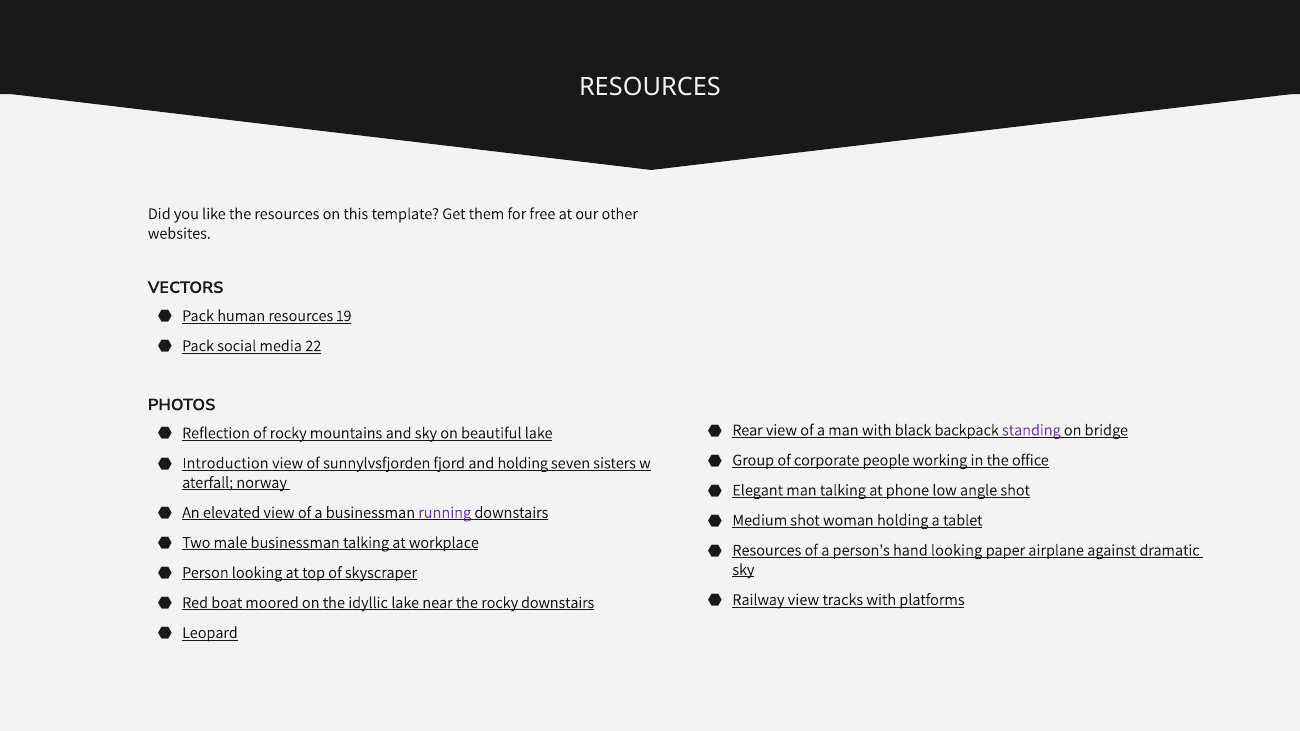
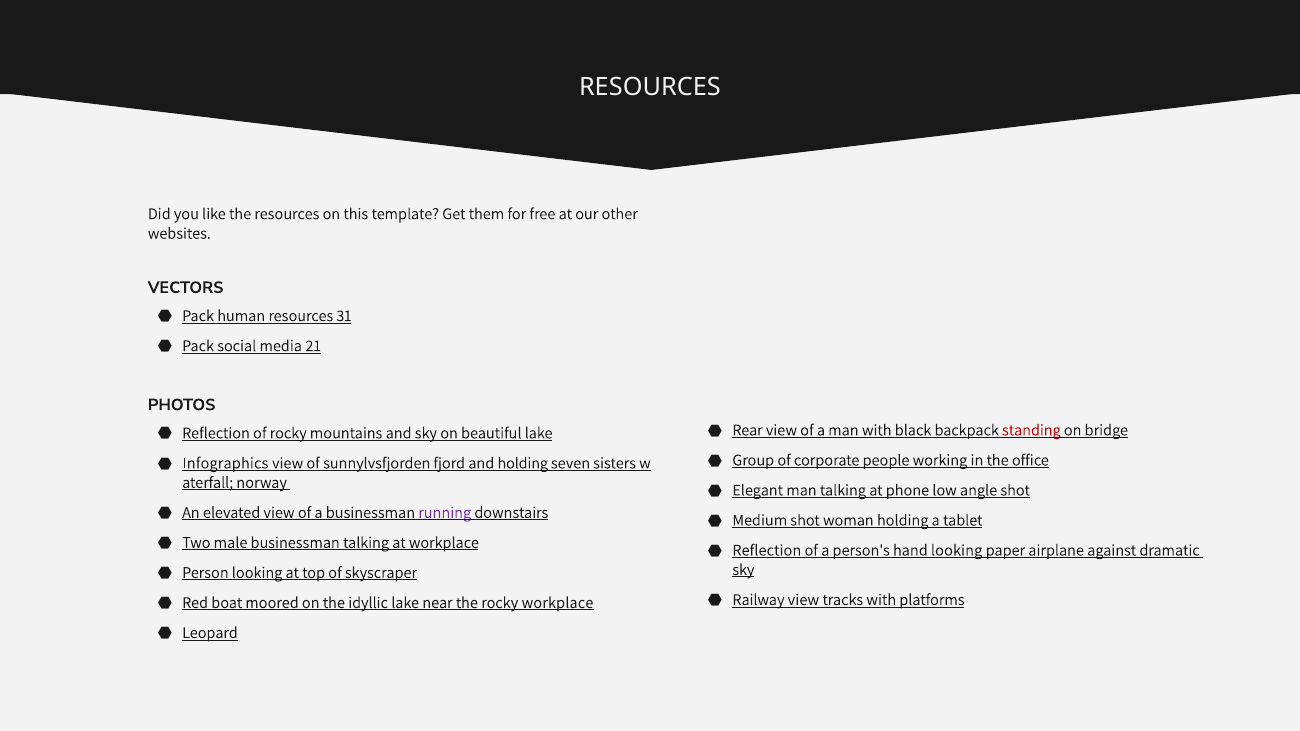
19: 19 -> 31
22: 22 -> 21
standing colour: purple -> red
Introduction: Introduction -> Infographics
Resources at (767, 550): Resources -> Reflection
rocky downstairs: downstairs -> workplace
